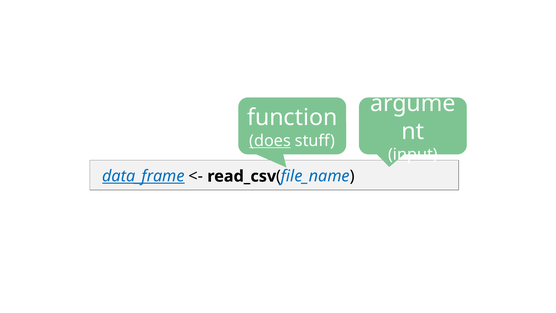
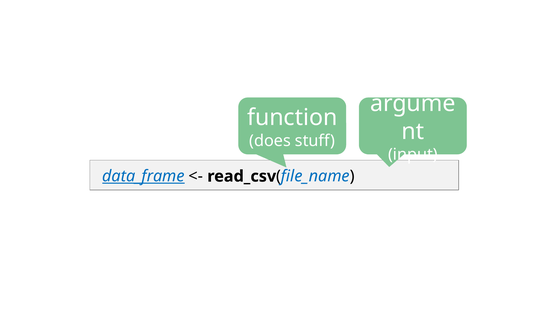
does underline: present -> none
